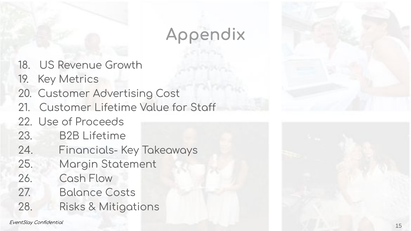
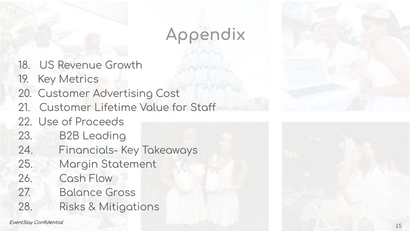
B2B Lifetime: Lifetime -> Leading
Costs: Costs -> Gross
